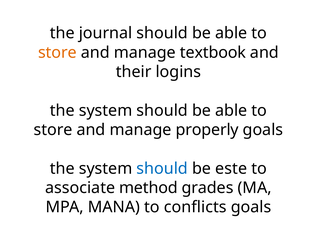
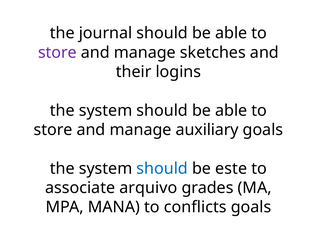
store at (57, 52) colour: orange -> purple
textbook: textbook -> sketches
properly: properly -> auxiliary
method: method -> arquivo
